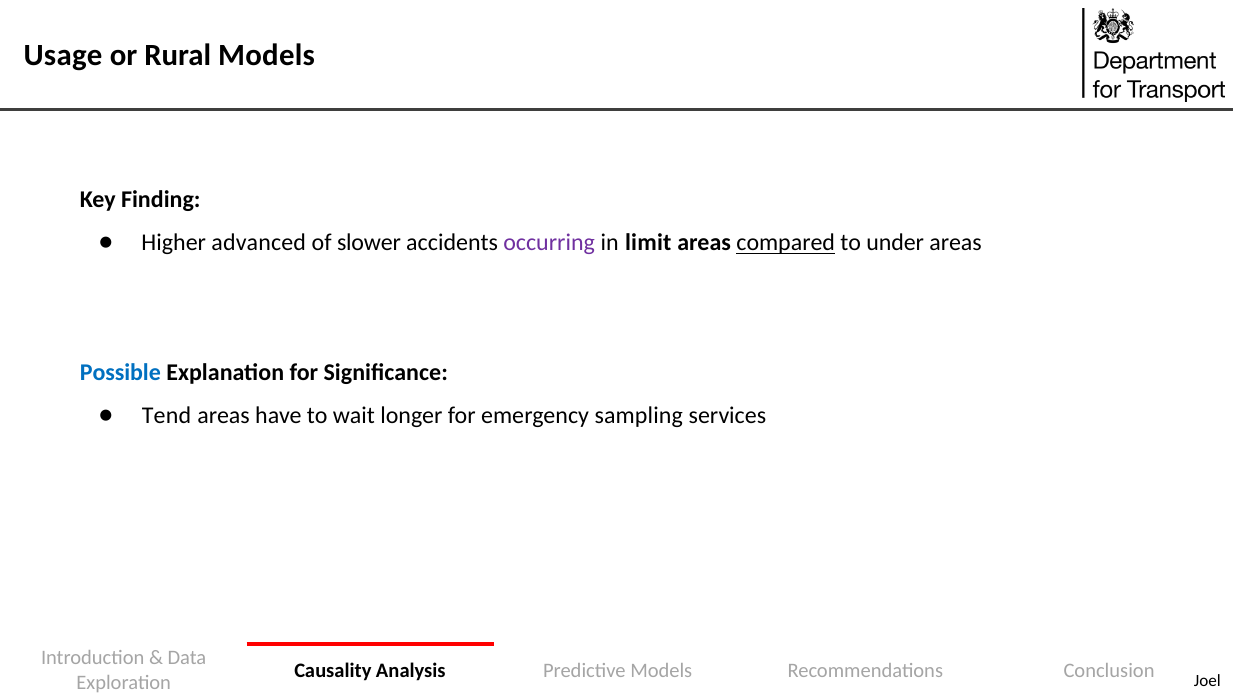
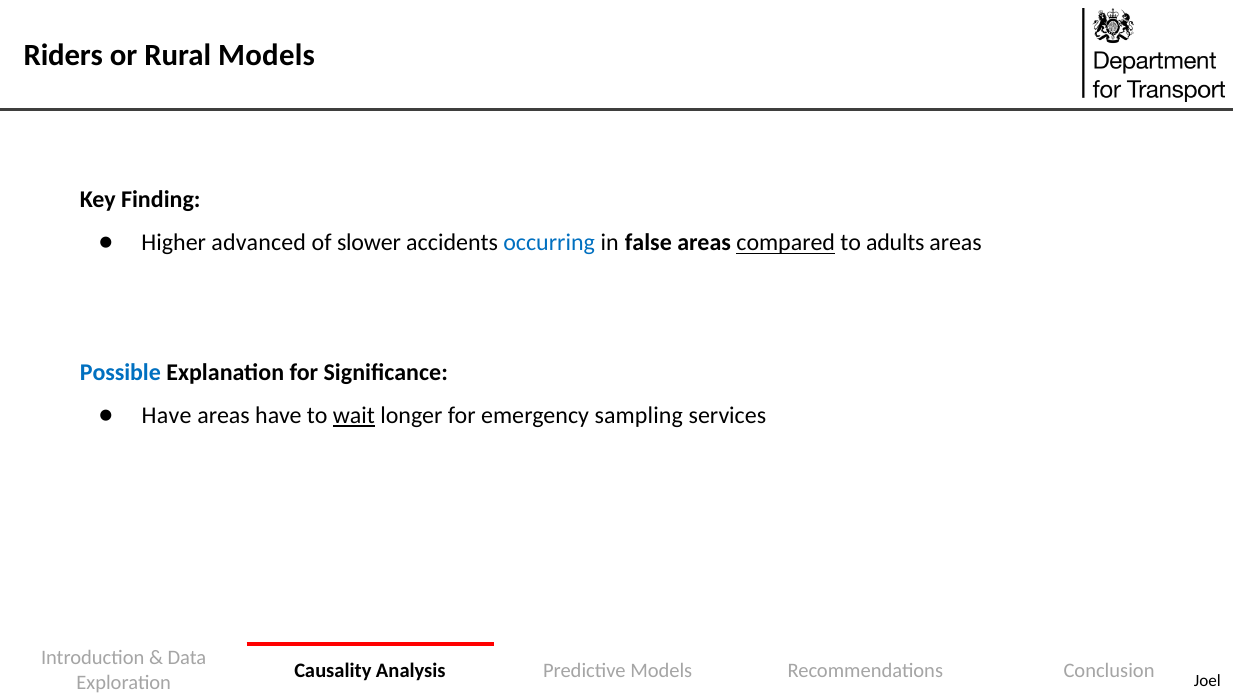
Usage: Usage -> Riders
occurring colour: purple -> blue
limit: limit -> false
under: under -> adults
Tend at (167, 415): Tend -> Have
wait underline: none -> present
